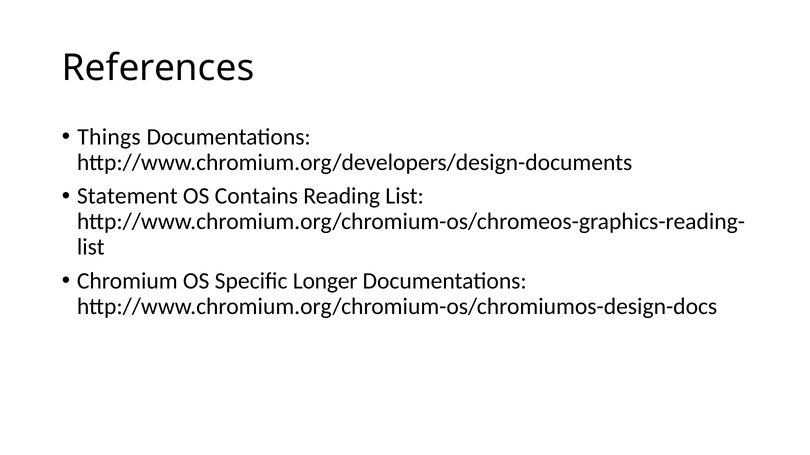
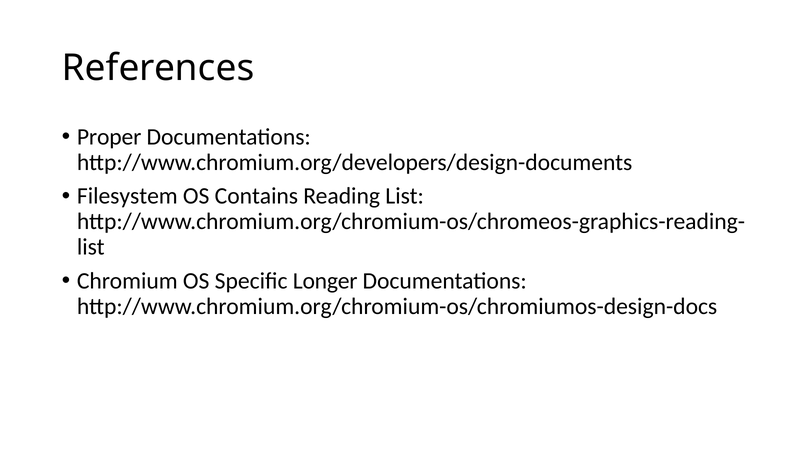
Things: Things -> Proper
Statement: Statement -> Filesystem
